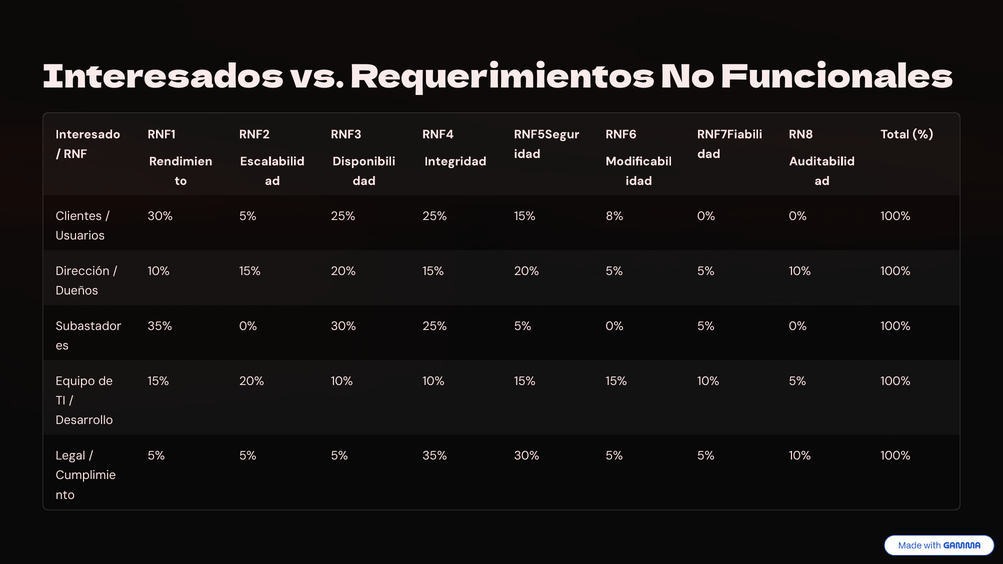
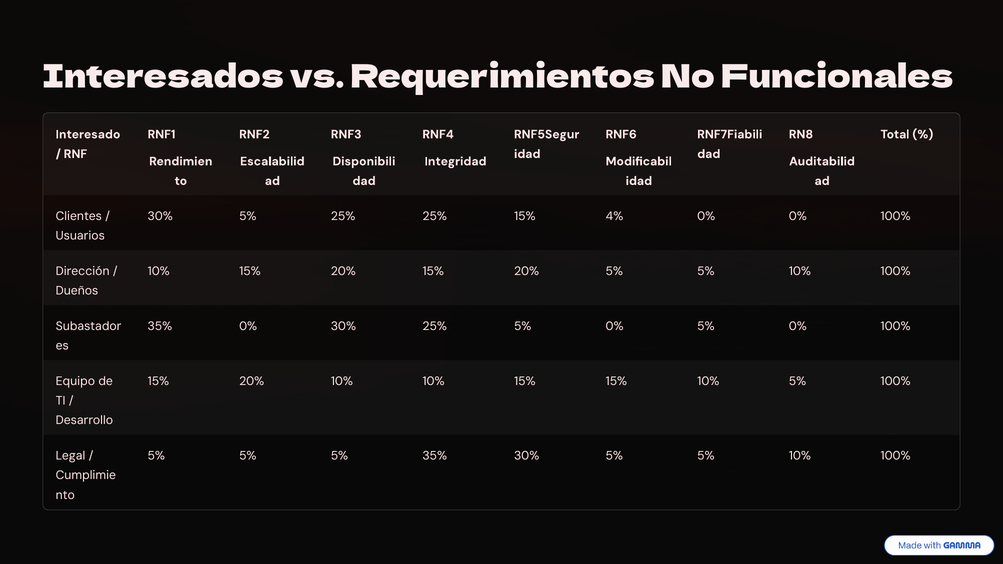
8%: 8% -> 4%
